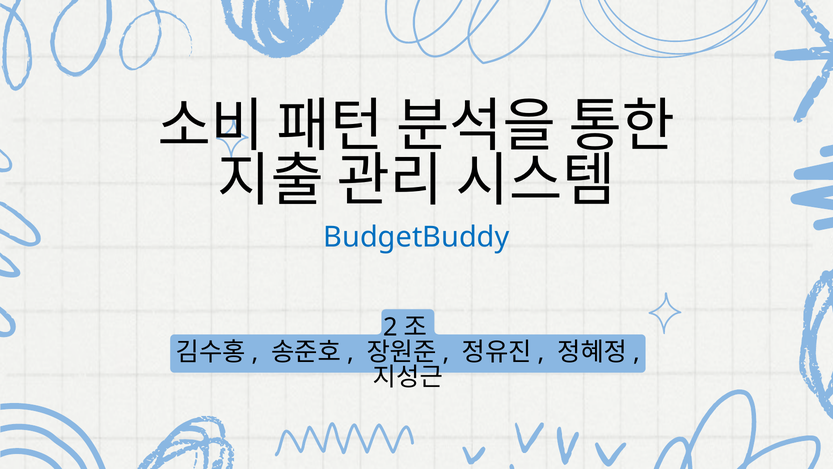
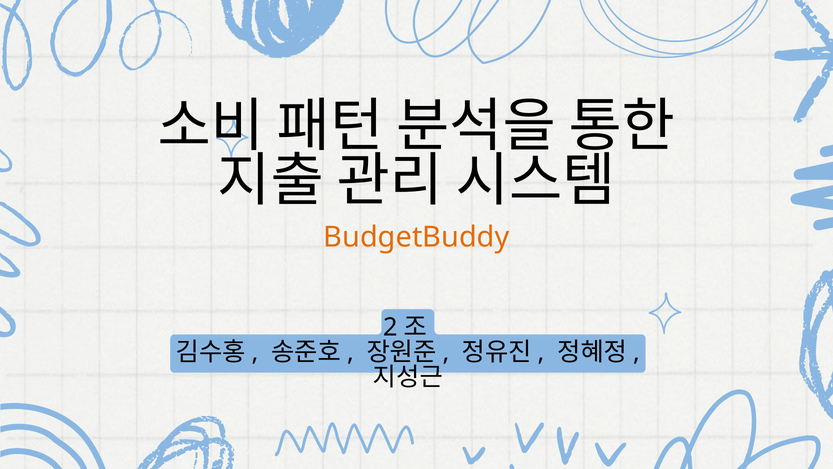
BudgetBuddy colour: blue -> orange
